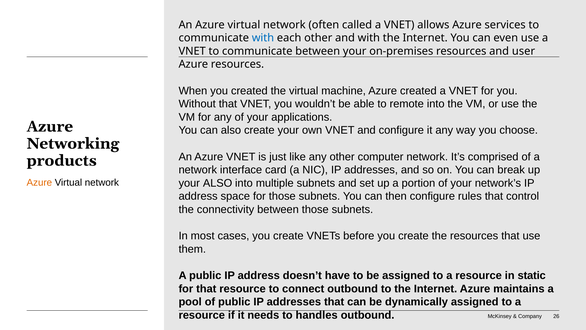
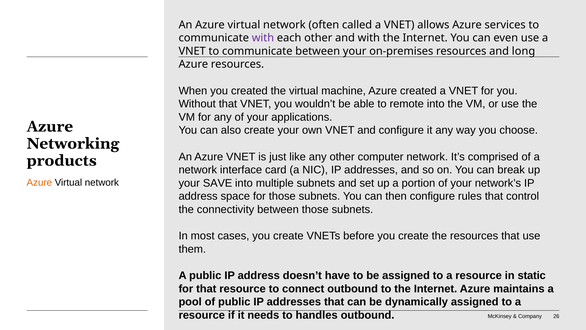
with at (263, 38) colour: blue -> purple
user: user -> long
your ALSO: ALSO -> SAVE
